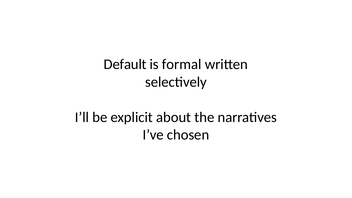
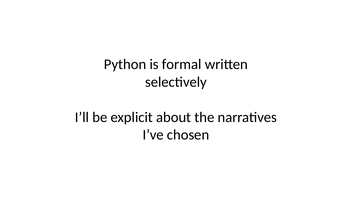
Default: Default -> Python
